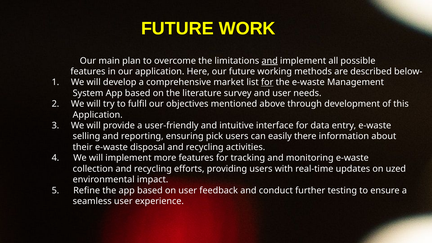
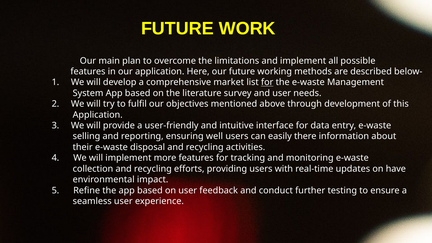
and at (270, 61) underline: present -> none
pick: pick -> well
uzed: uzed -> have
